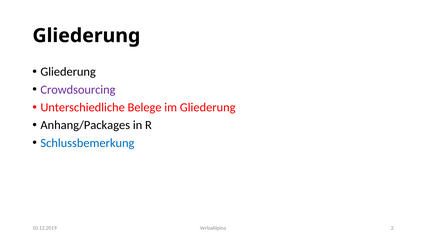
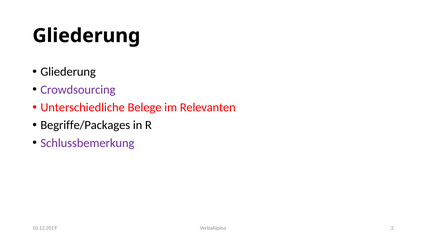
im Gliederung: Gliederung -> Relevanten
Anhang/Packages: Anhang/Packages -> Begriffe/Packages
Schlussbemerkung colour: blue -> purple
